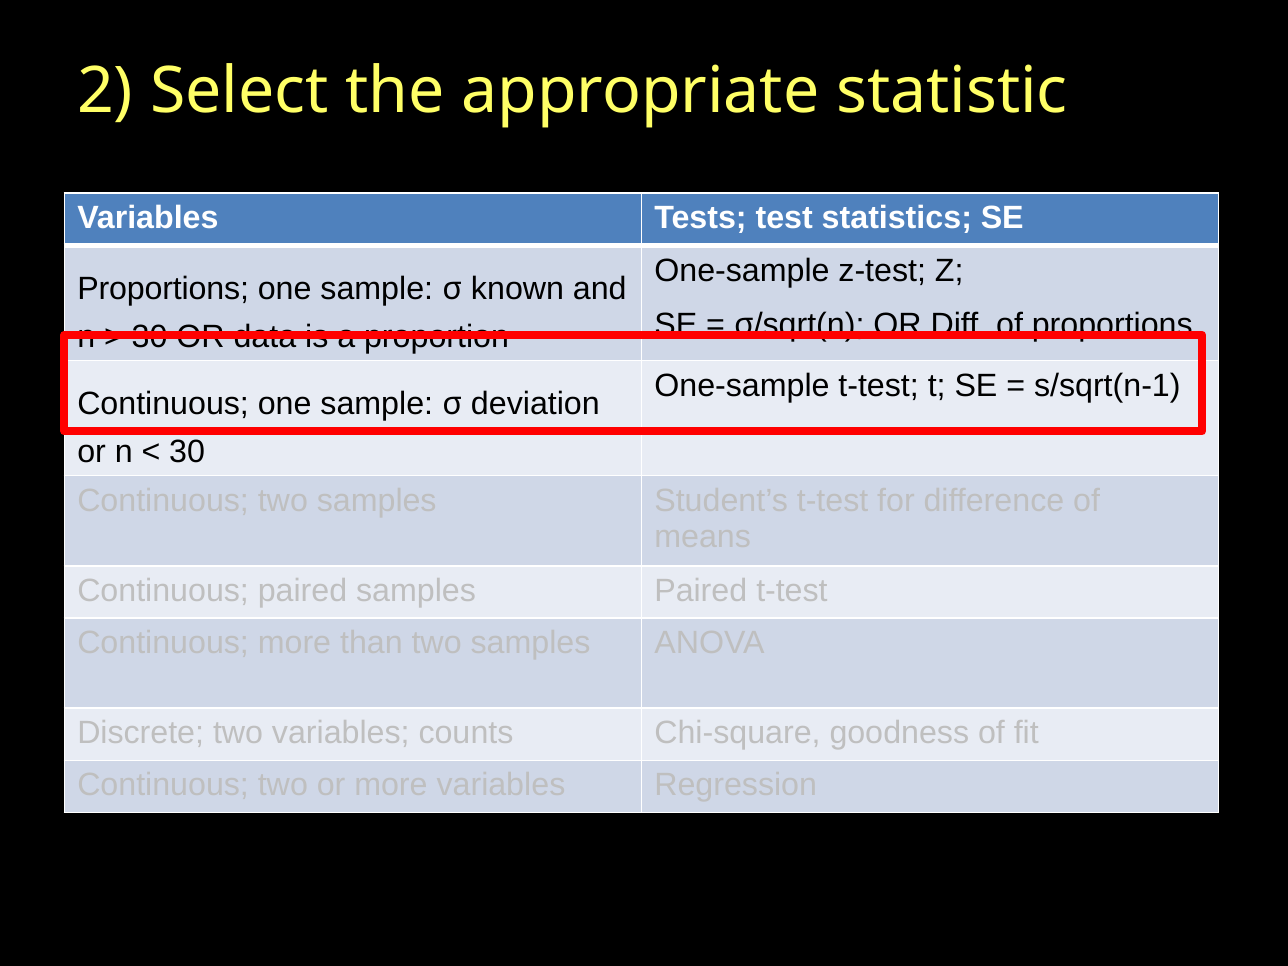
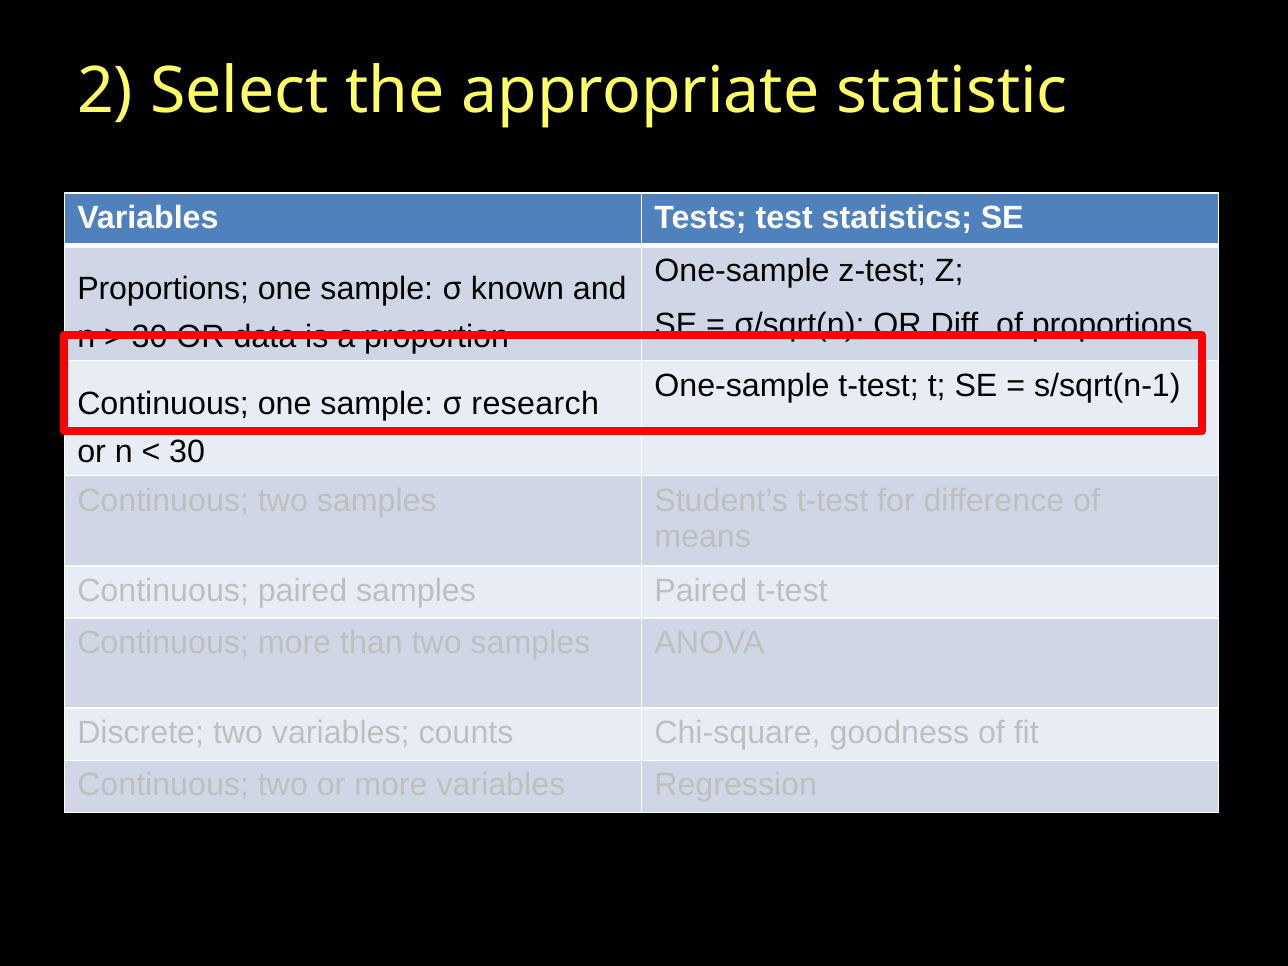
deviation: deviation -> research
